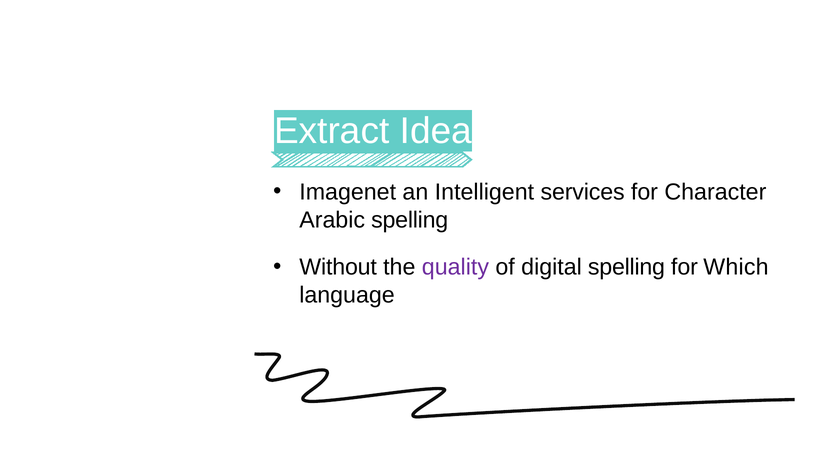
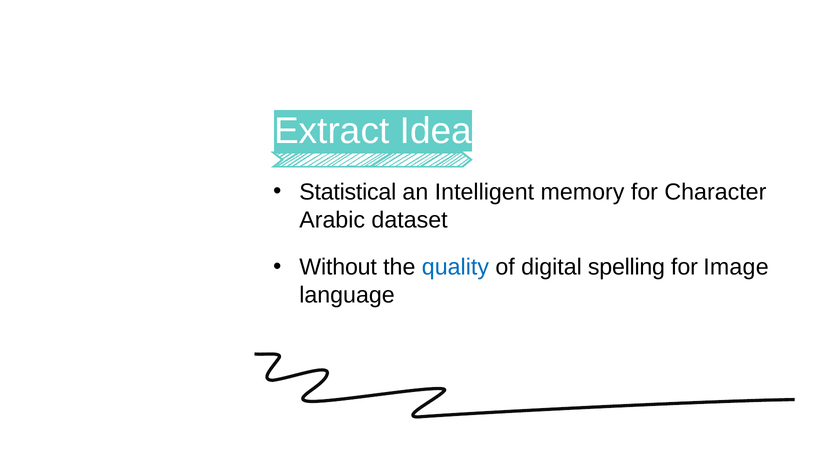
Imagenet: Imagenet -> Statistical
services: services -> memory
Arabic spelling: spelling -> dataset
quality colour: purple -> blue
Which: Which -> Image
